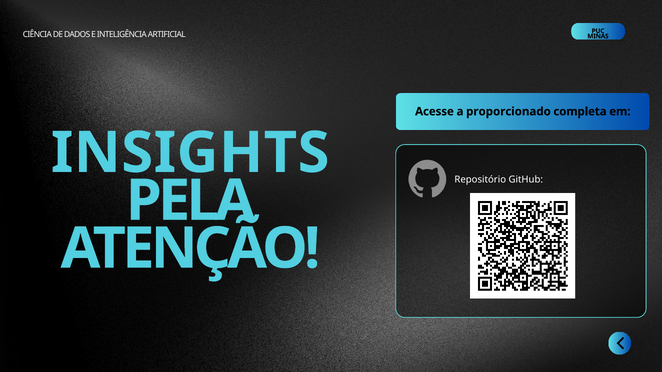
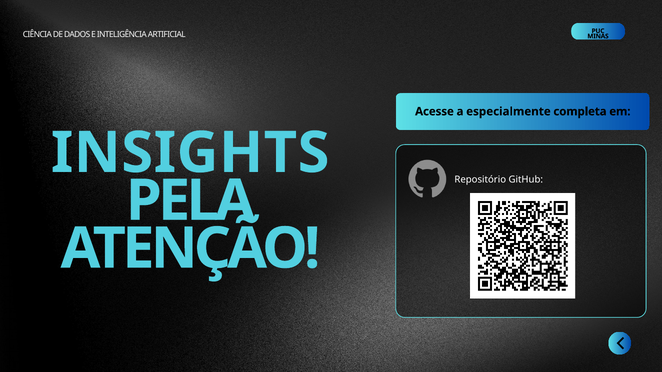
proporcionado: proporcionado -> especialmente
